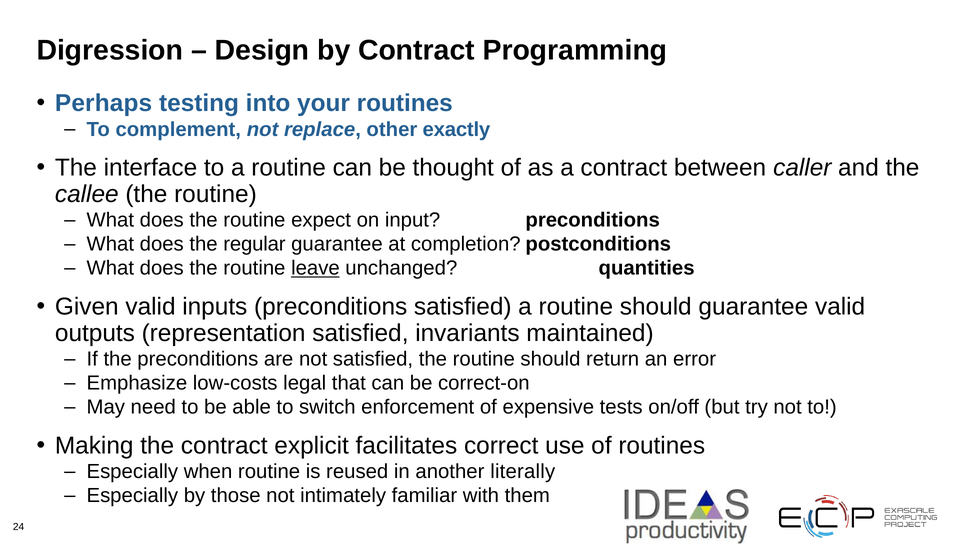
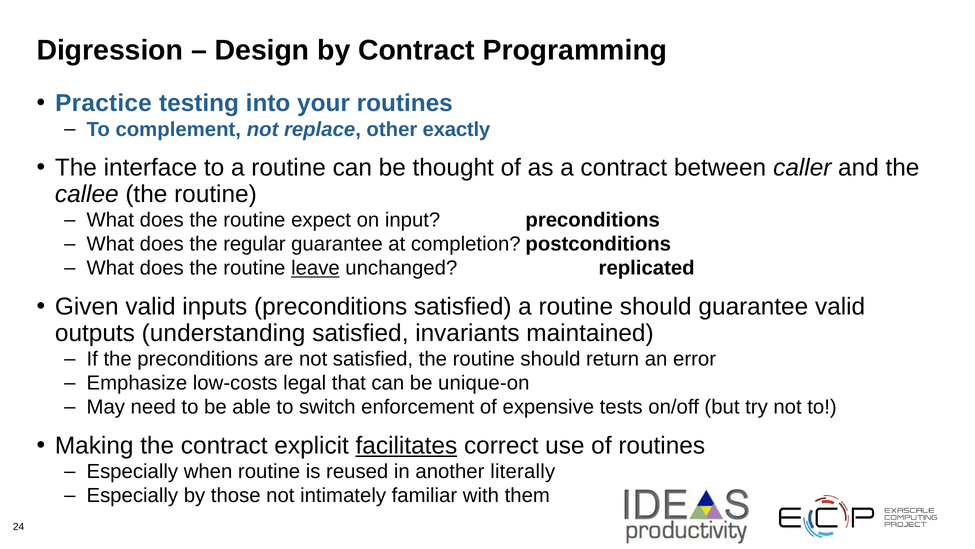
Perhaps: Perhaps -> Practice
quantities: quantities -> replicated
representation: representation -> understanding
correct-on: correct-on -> unique-on
facilitates underline: none -> present
